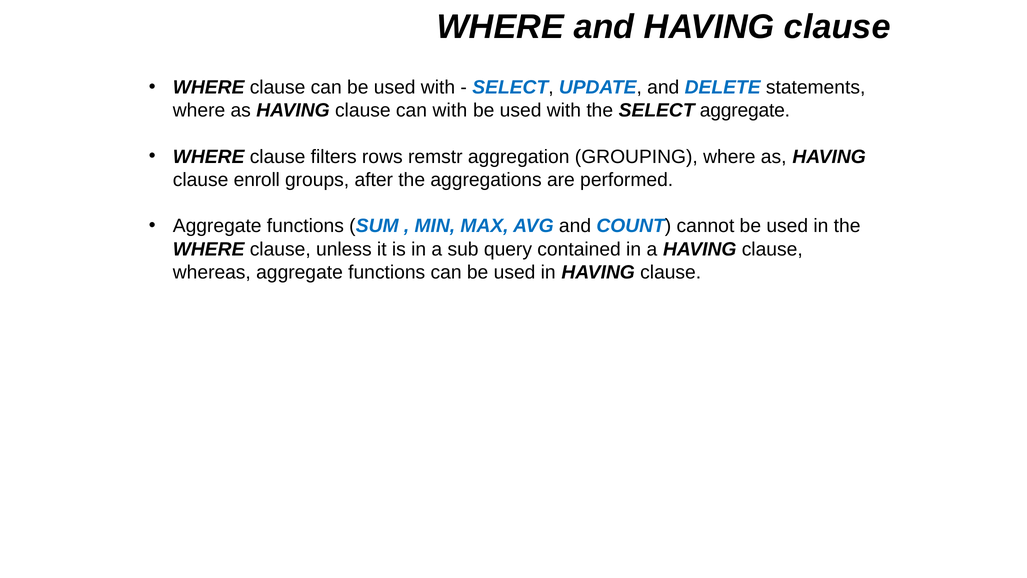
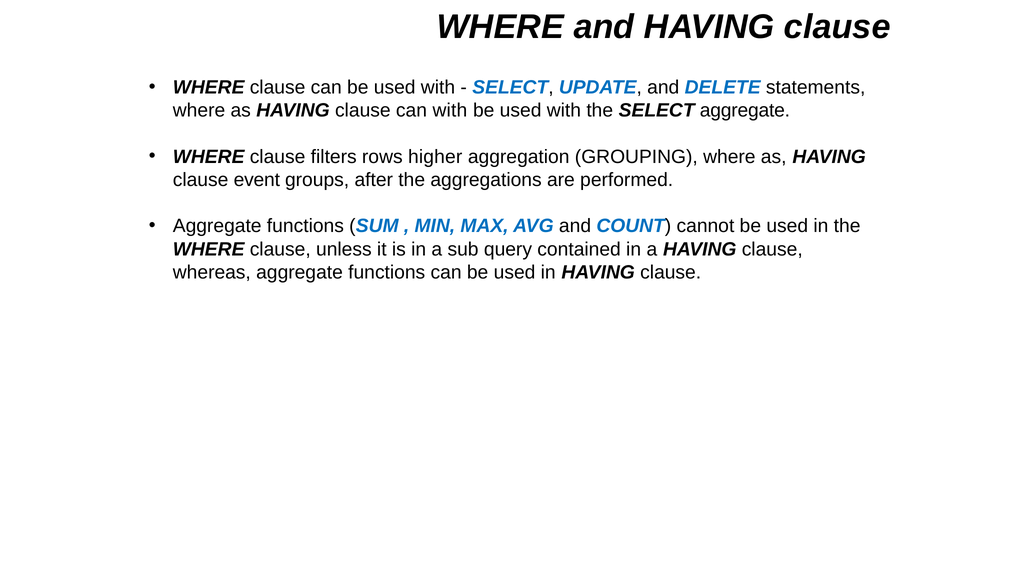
remstr: remstr -> higher
enroll: enroll -> event
